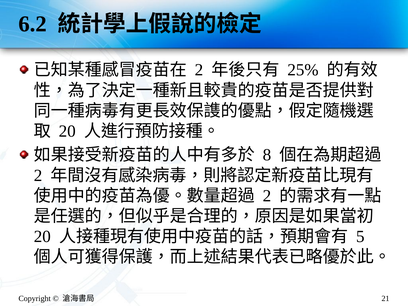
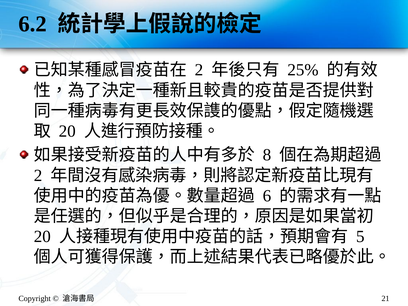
2 at (267, 196): 2 -> 6
